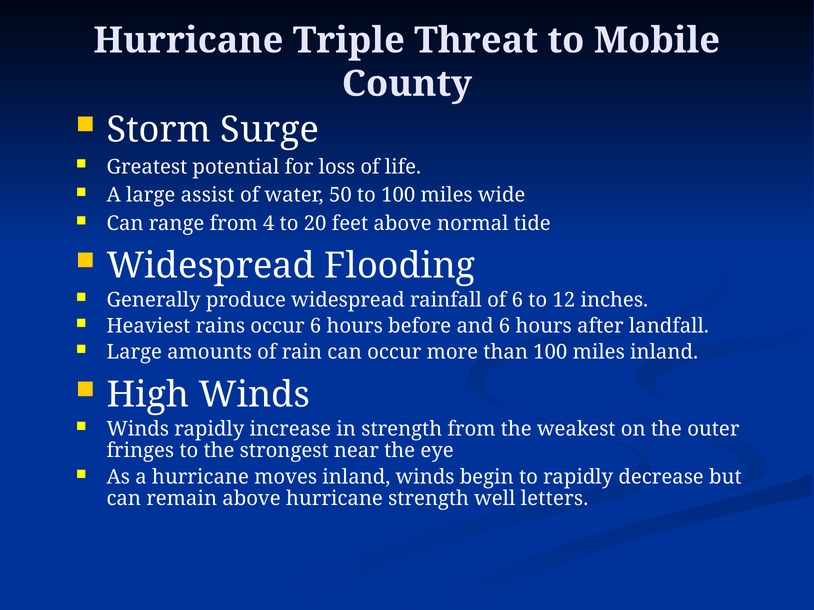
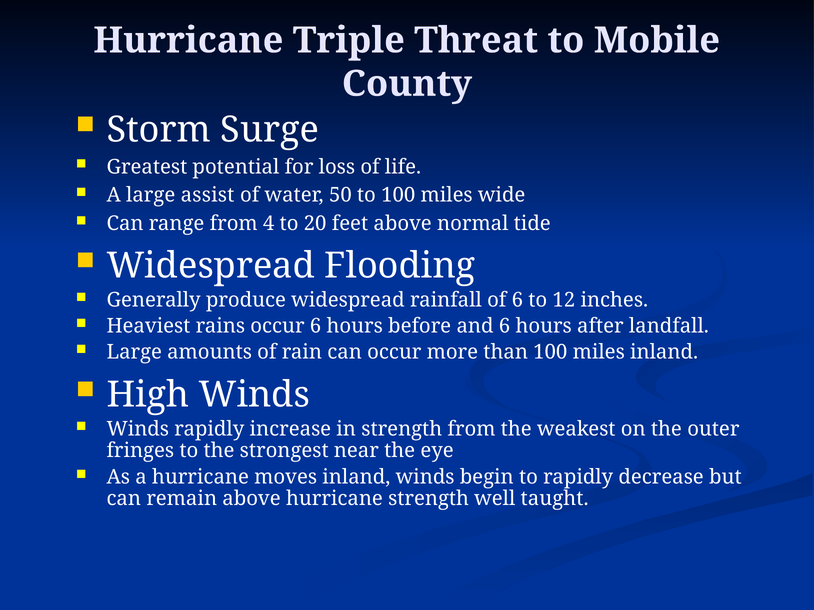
letters: letters -> taught
